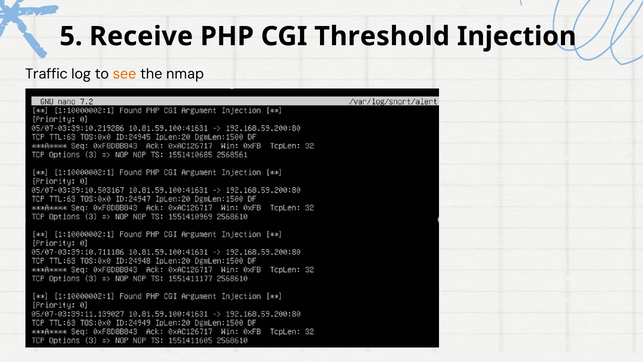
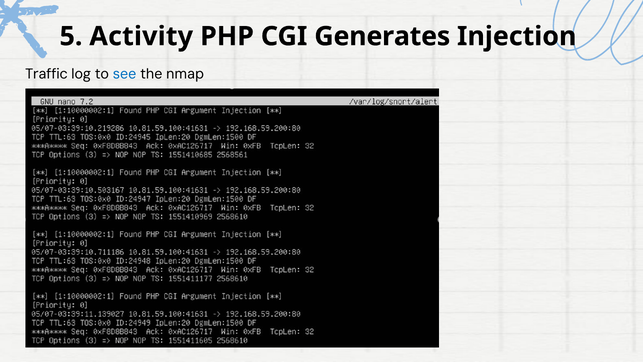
Receive: Receive -> Activity
Threshold: Threshold -> Generates
see colour: orange -> blue
